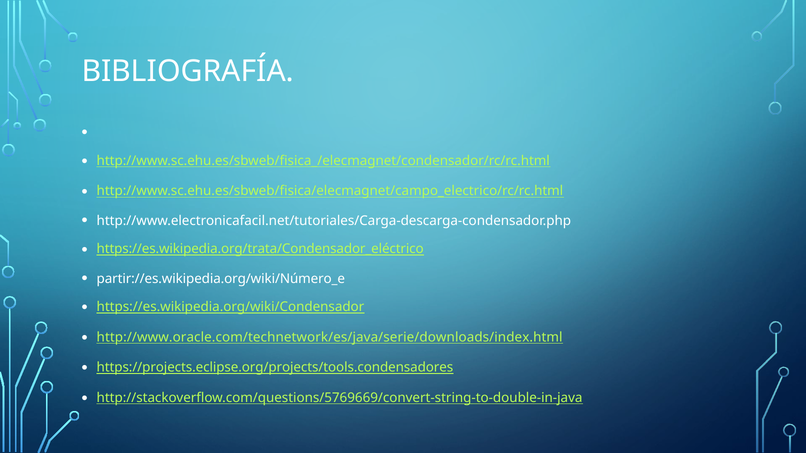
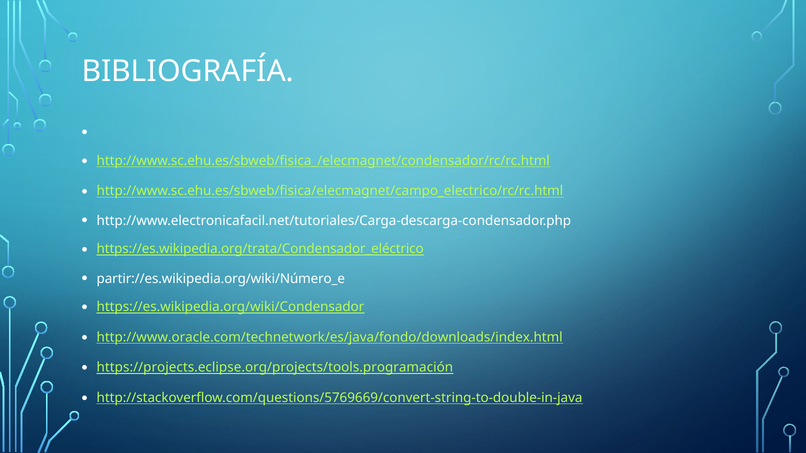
http://www.oracle.com/technetwork/es/java/serie/downloads/index.html: http://www.oracle.com/technetwork/es/java/serie/downloads/index.html -> http://www.oracle.com/technetwork/es/java/fondo/downloads/index.html
https://projects.eclipse.org/projects/tools.condensadores: https://projects.eclipse.org/projects/tools.condensadores -> https://projects.eclipse.org/projects/tools.programación
